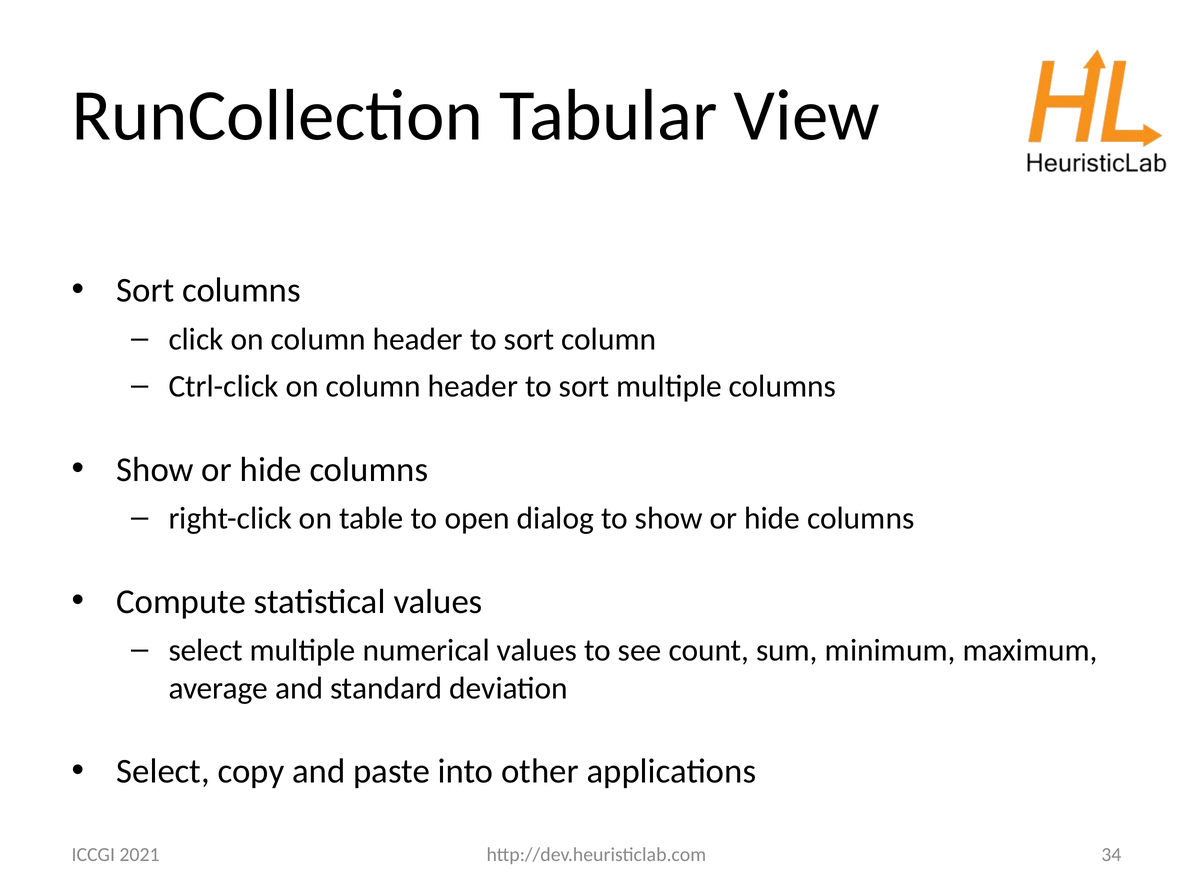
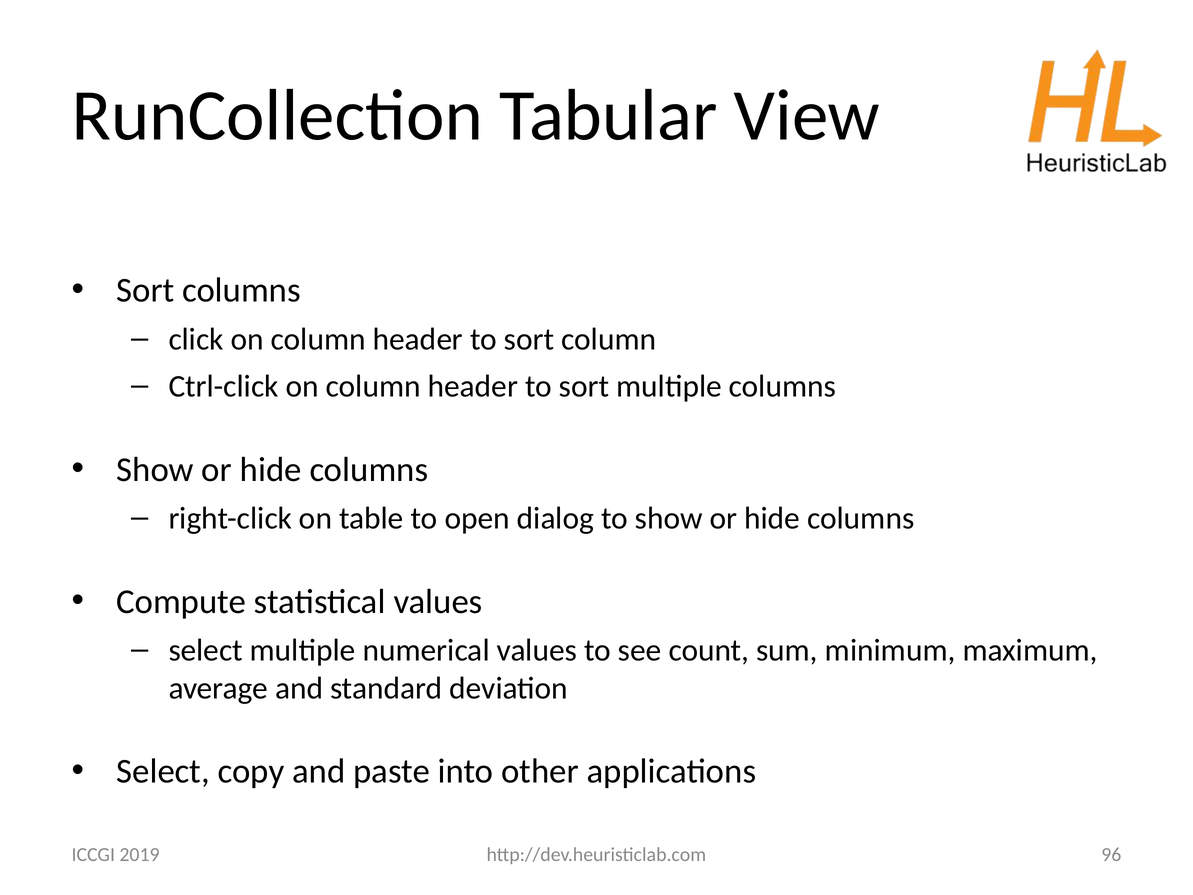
34: 34 -> 96
2021: 2021 -> 2019
